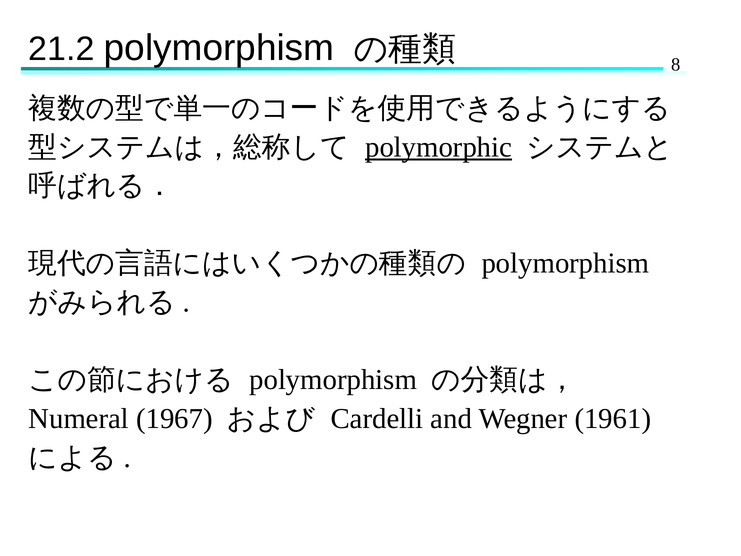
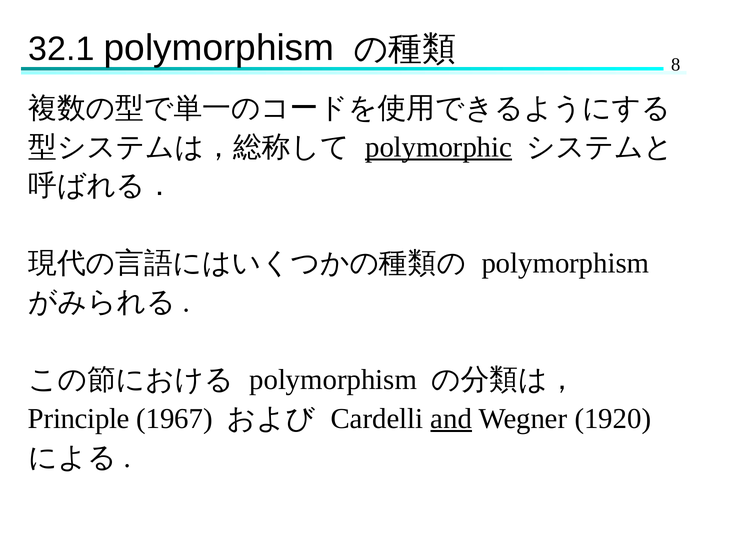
21.2: 21.2 -> 32.1
Numeral: Numeral -> Principle
and underline: none -> present
1961: 1961 -> 1920
